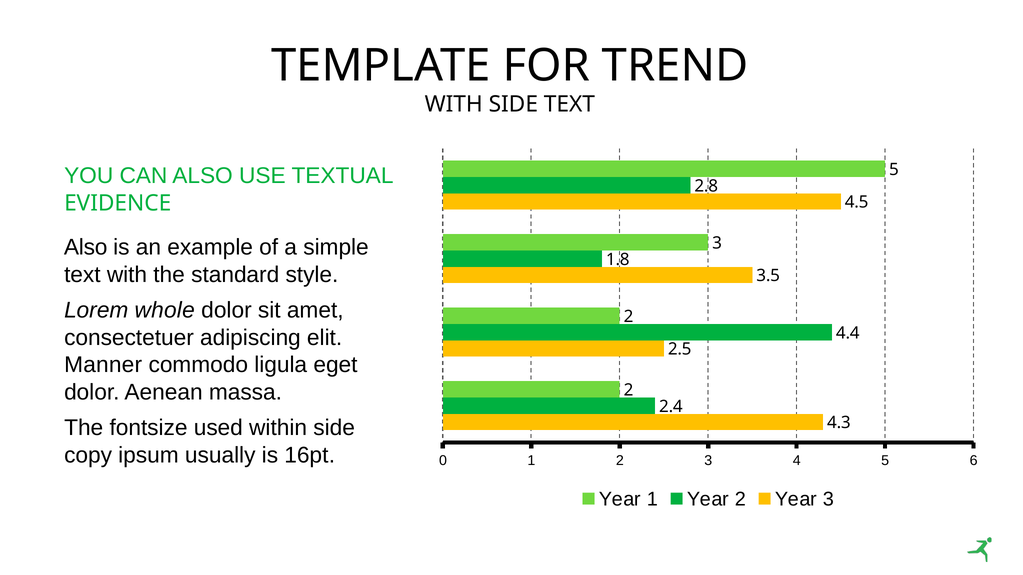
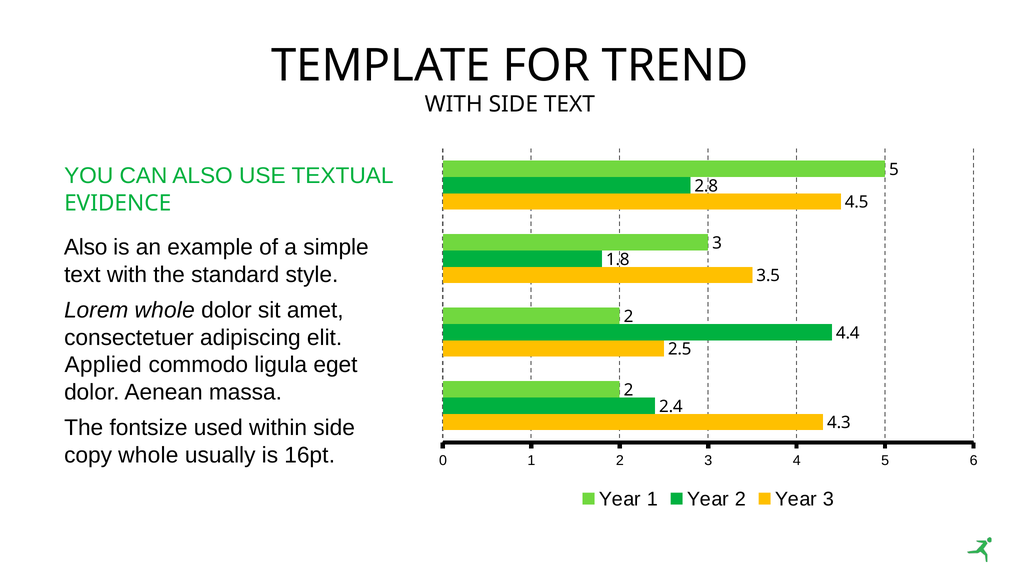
Manner: Manner -> Applied
copy ipsum: ipsum -> whole
